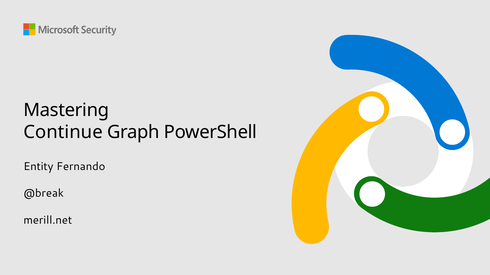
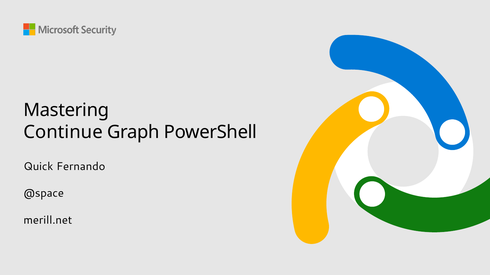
Entity: Entity -> Quick
@break: @break -> @space
